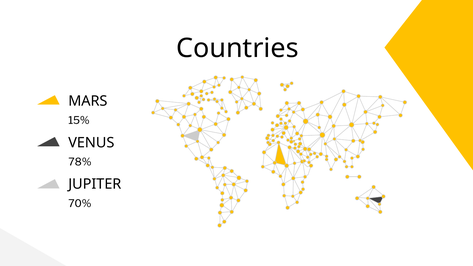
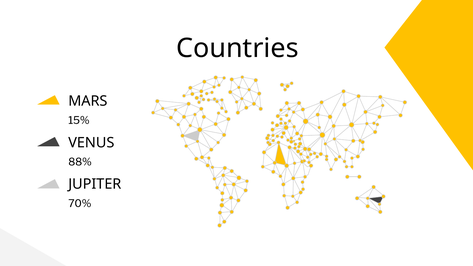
78%: 78% -> 88%
